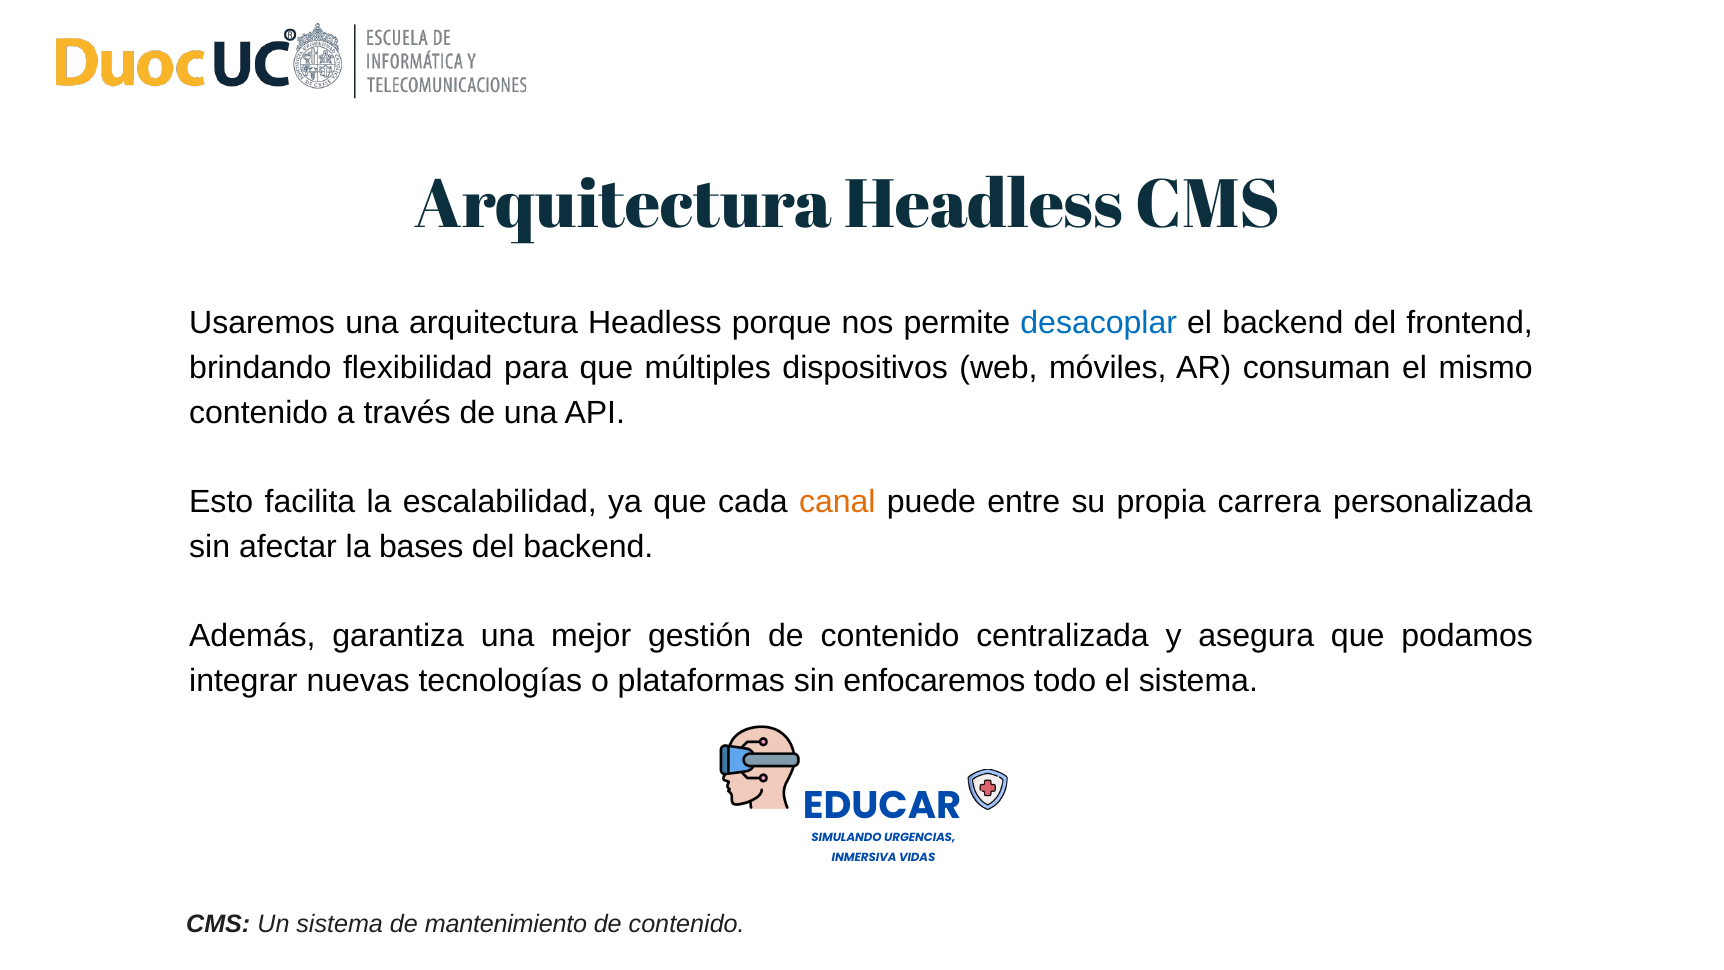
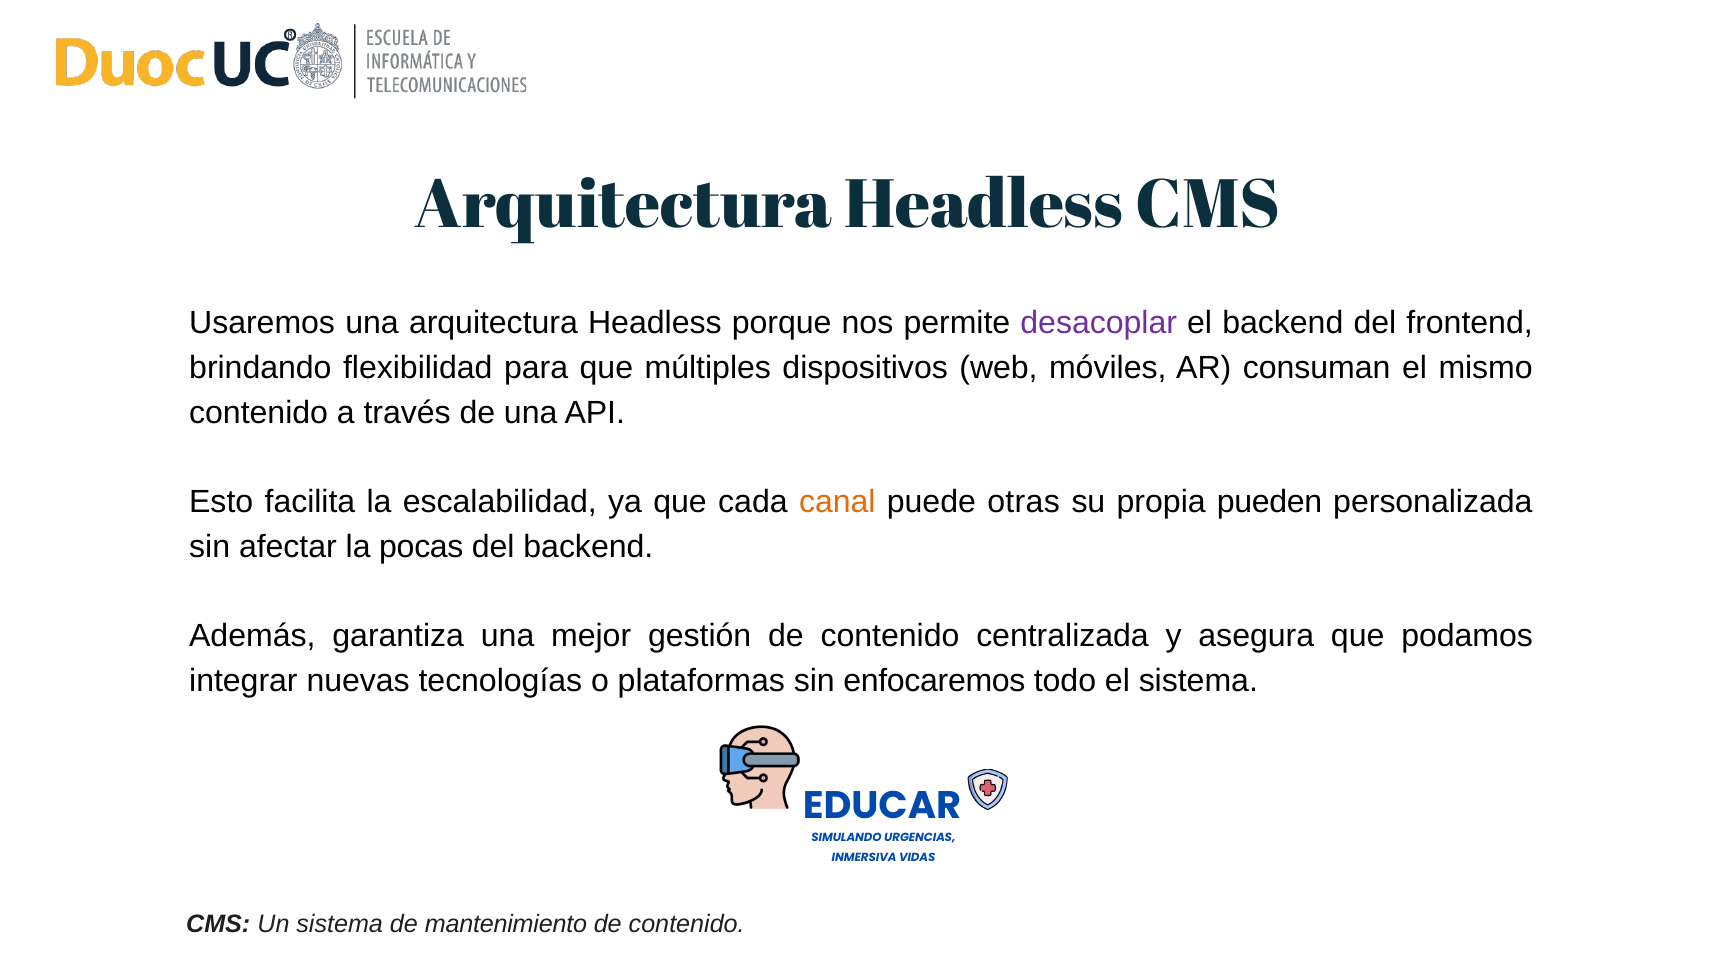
desacoplar colour: blue -> purple
entre: entre -> otras
carrera: carrera -> pueden
bases: bases -> pocas
